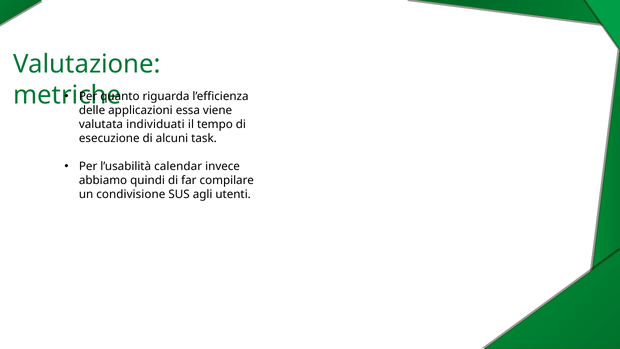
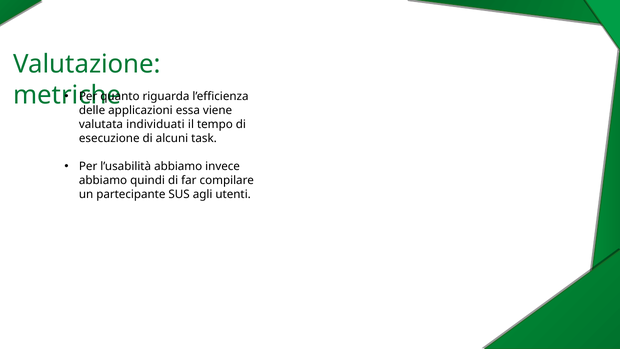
l’usabilità calendar: calendar -> abbiamo
condivisione: condivisione -> partecipante
